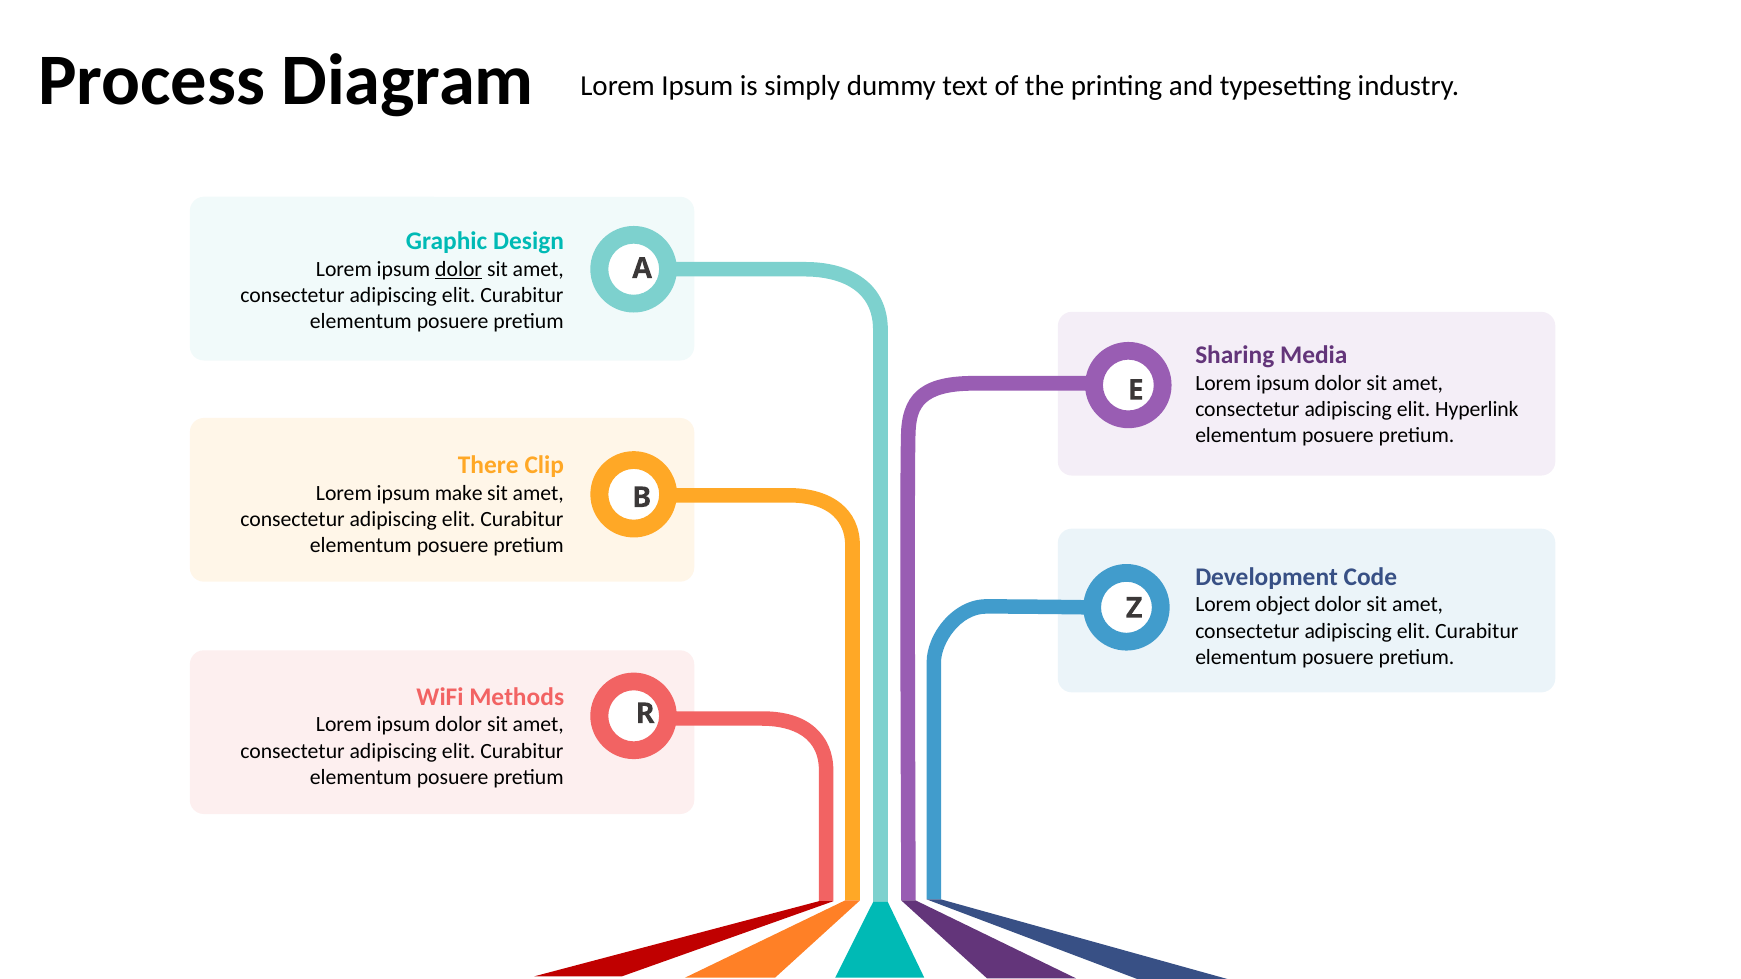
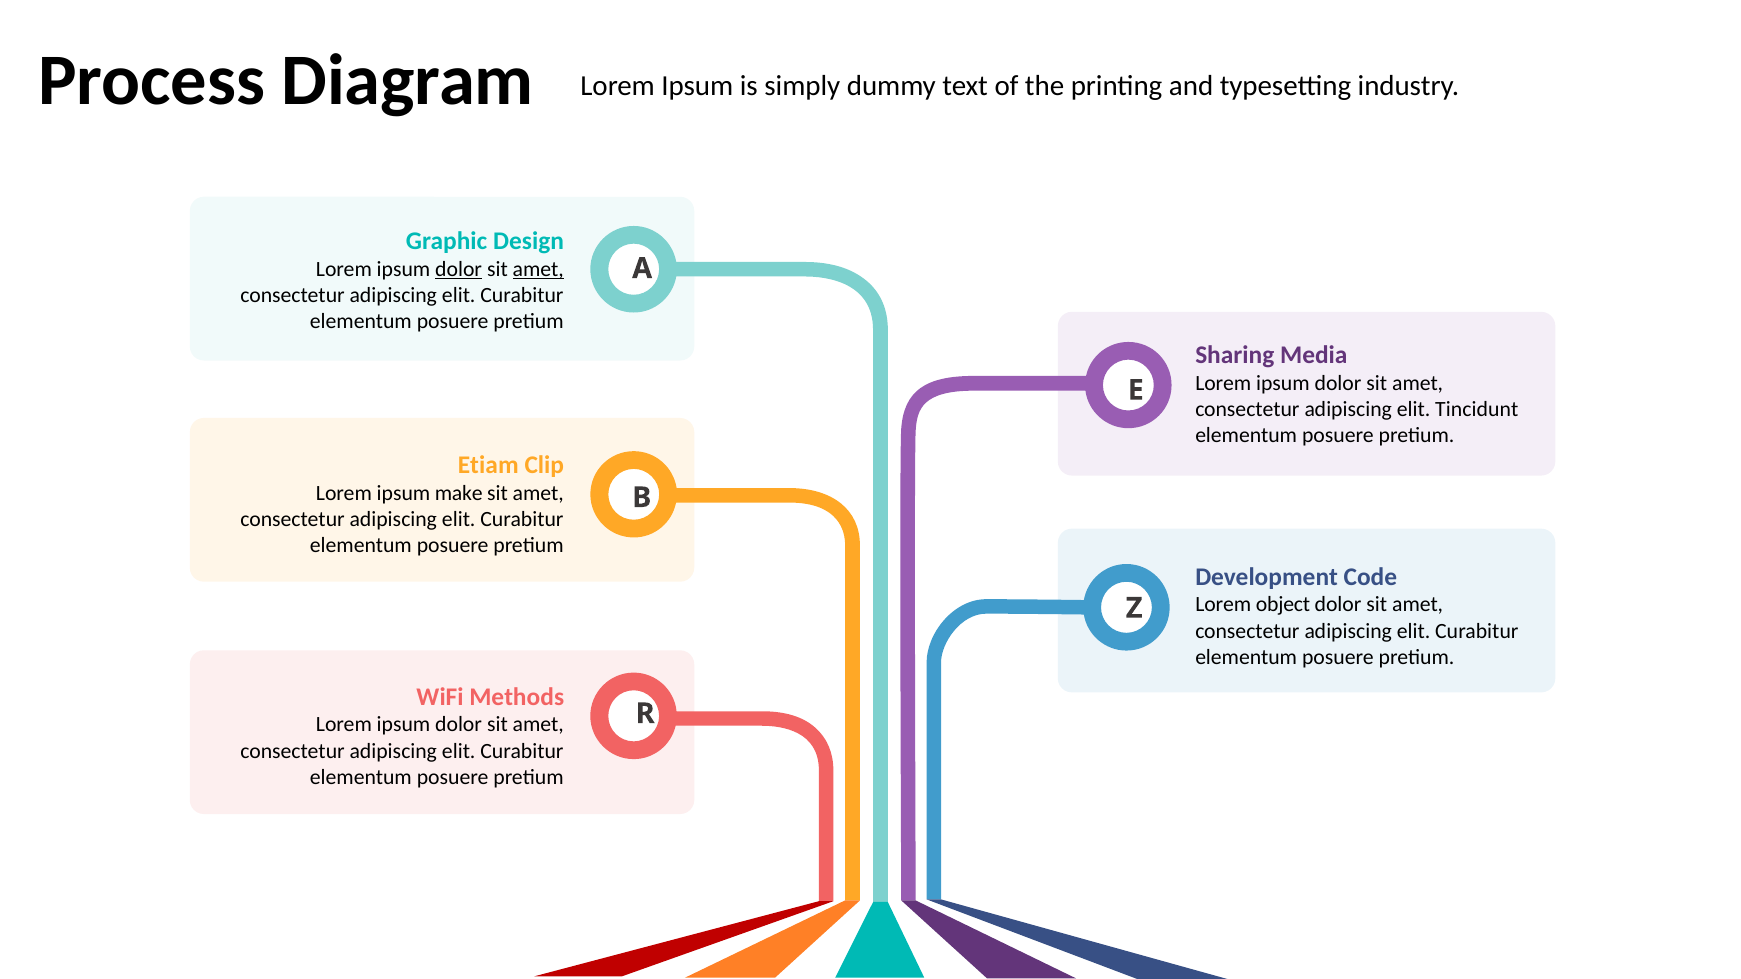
amet at (538, 269) underline: none -> present
Hyperlink: Hyperlink -> Tincidunt
There: There -> Etiam
